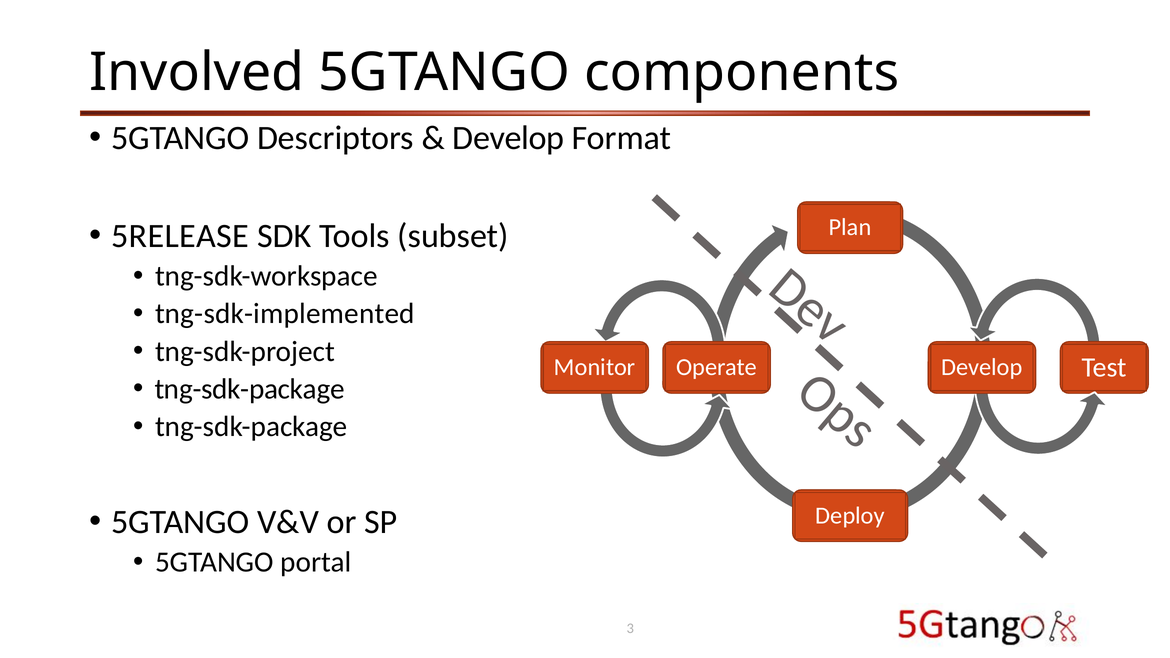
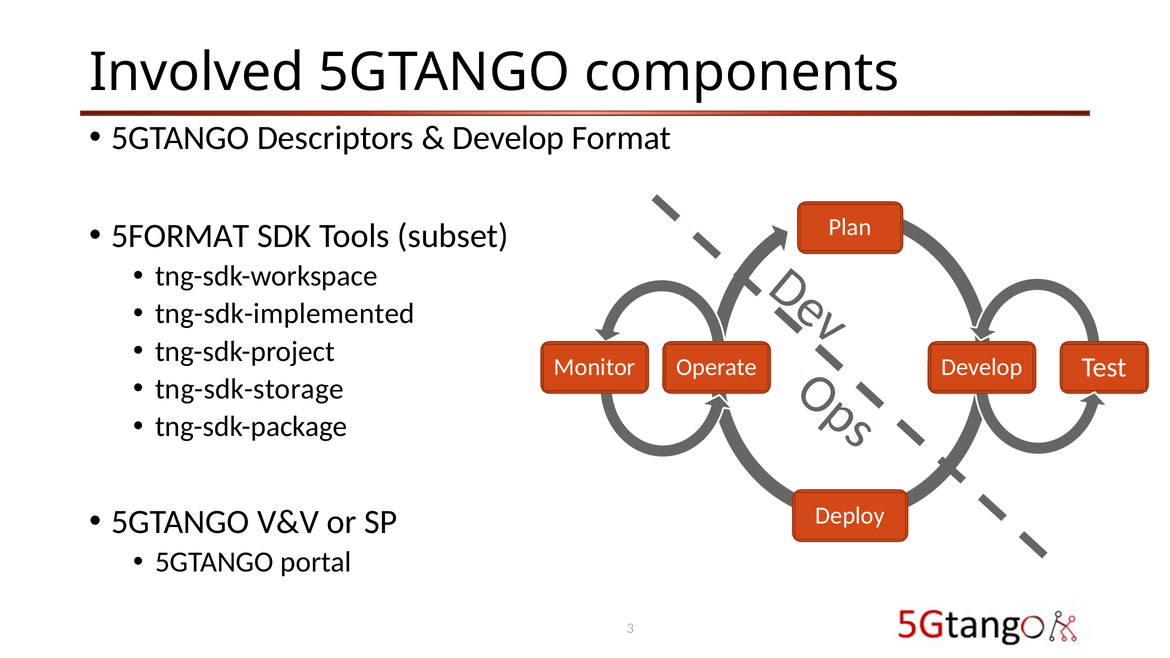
5RELEASE: 5RELEASE -> 5FORMAT
tng-sdk-package at (250, 389): tng-sdk-package -> tng-sdk-storage
